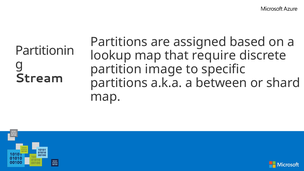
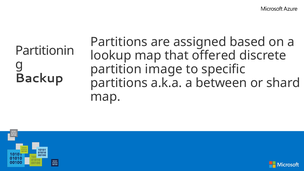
require: require -> offered
Stream: Stream -> Backup
